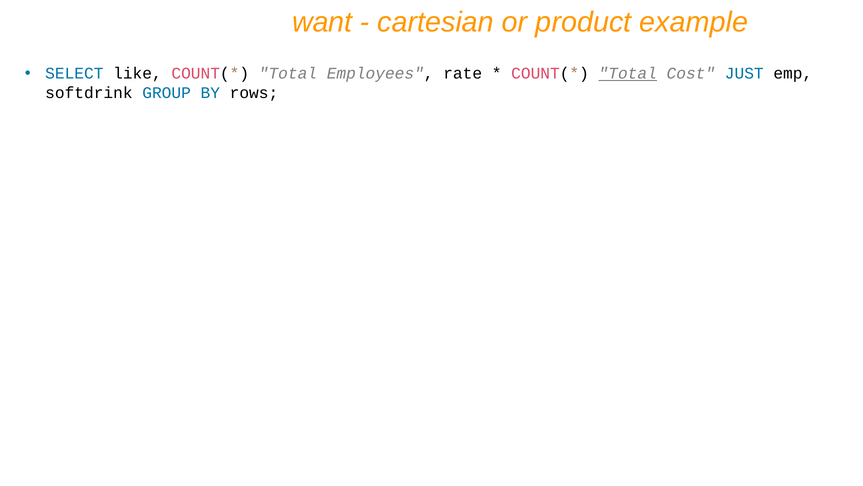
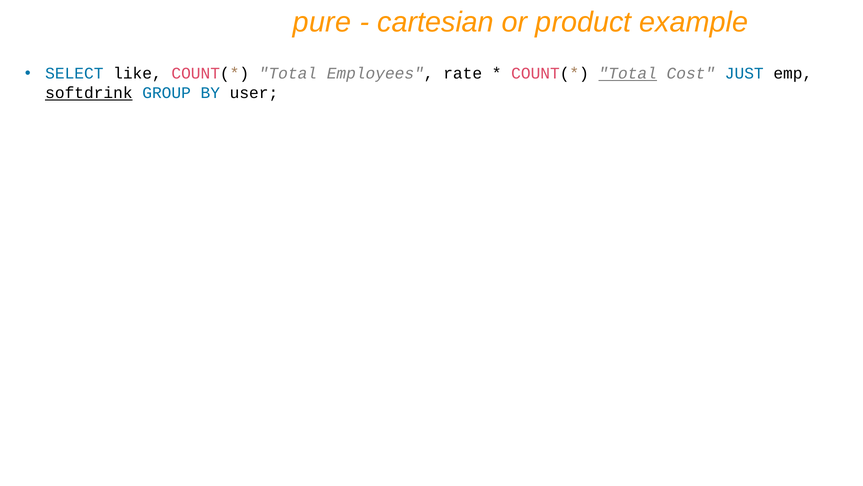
want: want -> pure
softdrink underline: none -> present
rows: rows -> user
